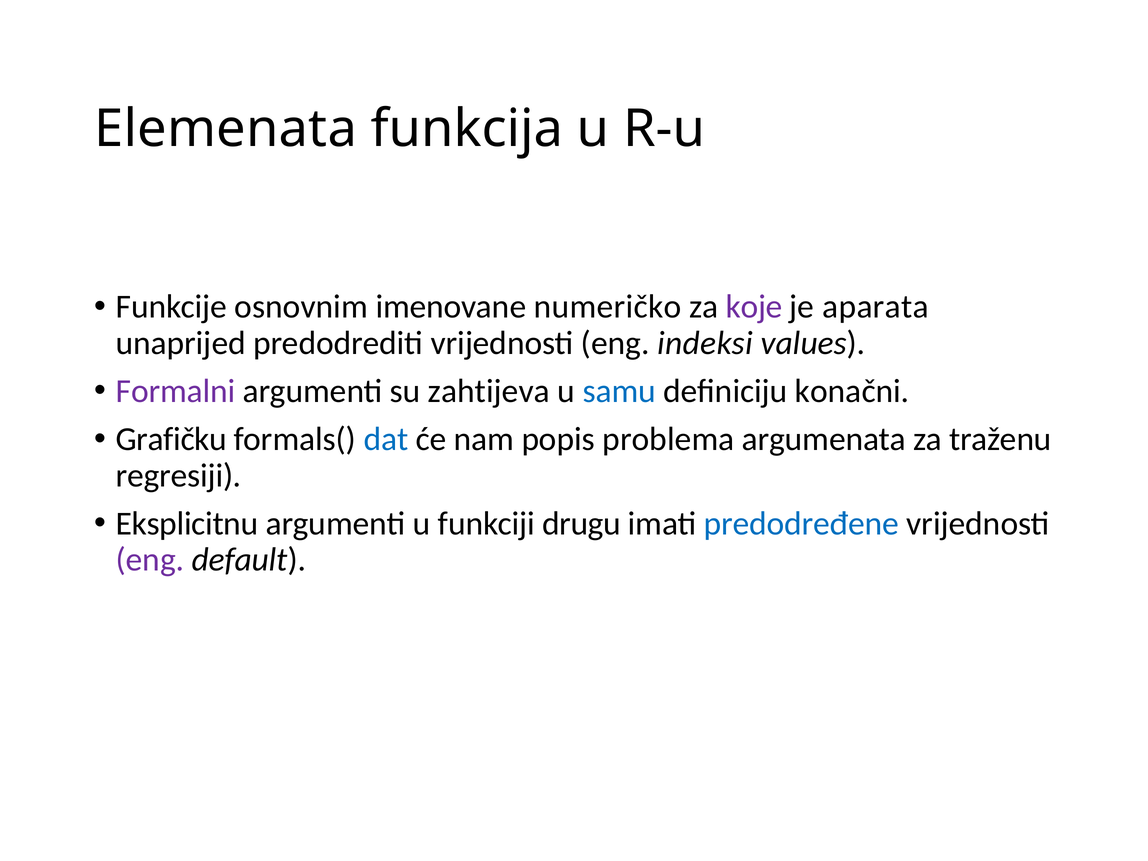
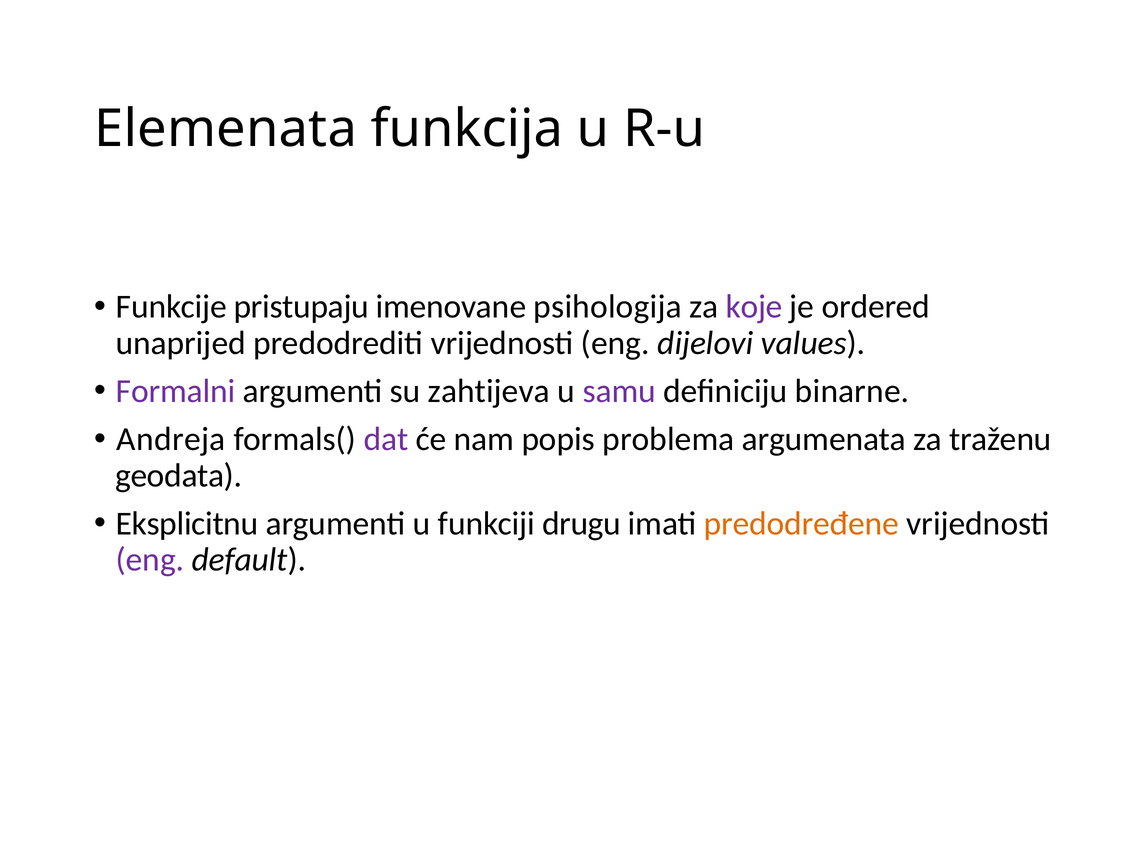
osnovnim: osnovnim -> pristupaju
numeričko: numeričko -> psihologija
aparata: aparata -> ordered
indeksi: indeksi -> dijelovi
samu colour: blue -> purple
konačni: konačni -> binarne
Grafičku: Grafičku -> Andreja
dat colour: blue -> purple
regresiji: regresiji -> geodata
predodređene colour: blue -> orange
